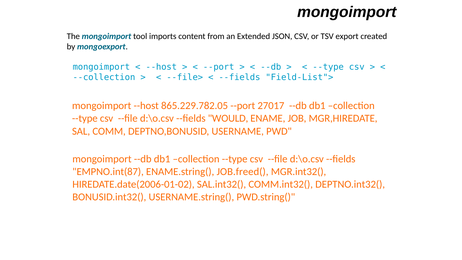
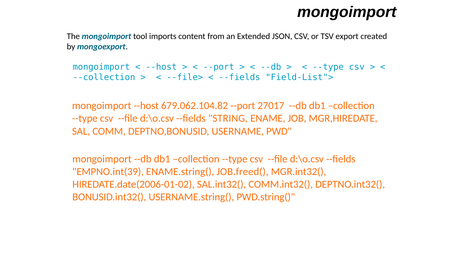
865.229.782.05: 865.229.782.05 -> 679.062.104.82
WOULD: WOULD -> STRING
EMPNO.int(87: EMPNO.int(87 -> EMPNO.int(39
